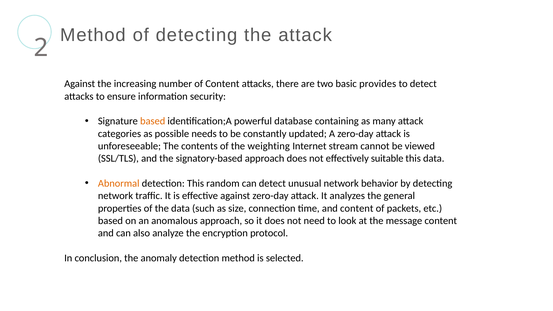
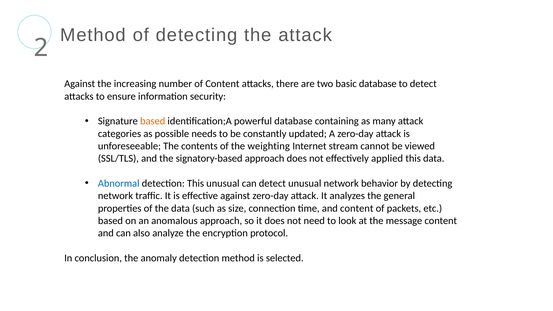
basic provides: provides -> database
suitable: suitable -> applied
Abnormal colour: orange -> blue
This random: random -> unusual
